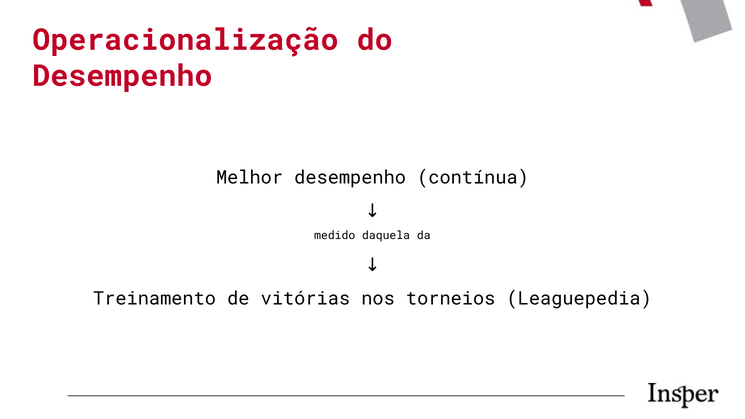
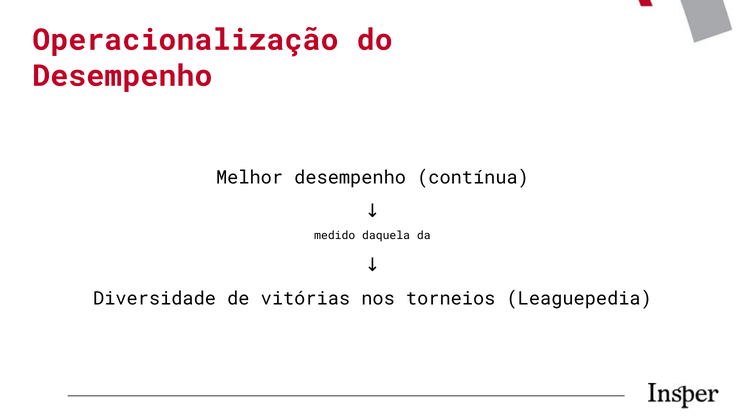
Treinamento: Treinamento -> Diversidade
